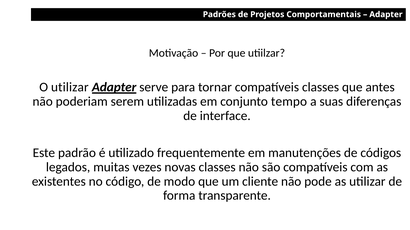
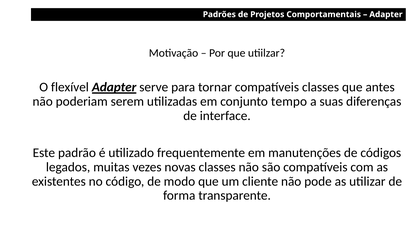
O utilizar: utilizar -> flexível
